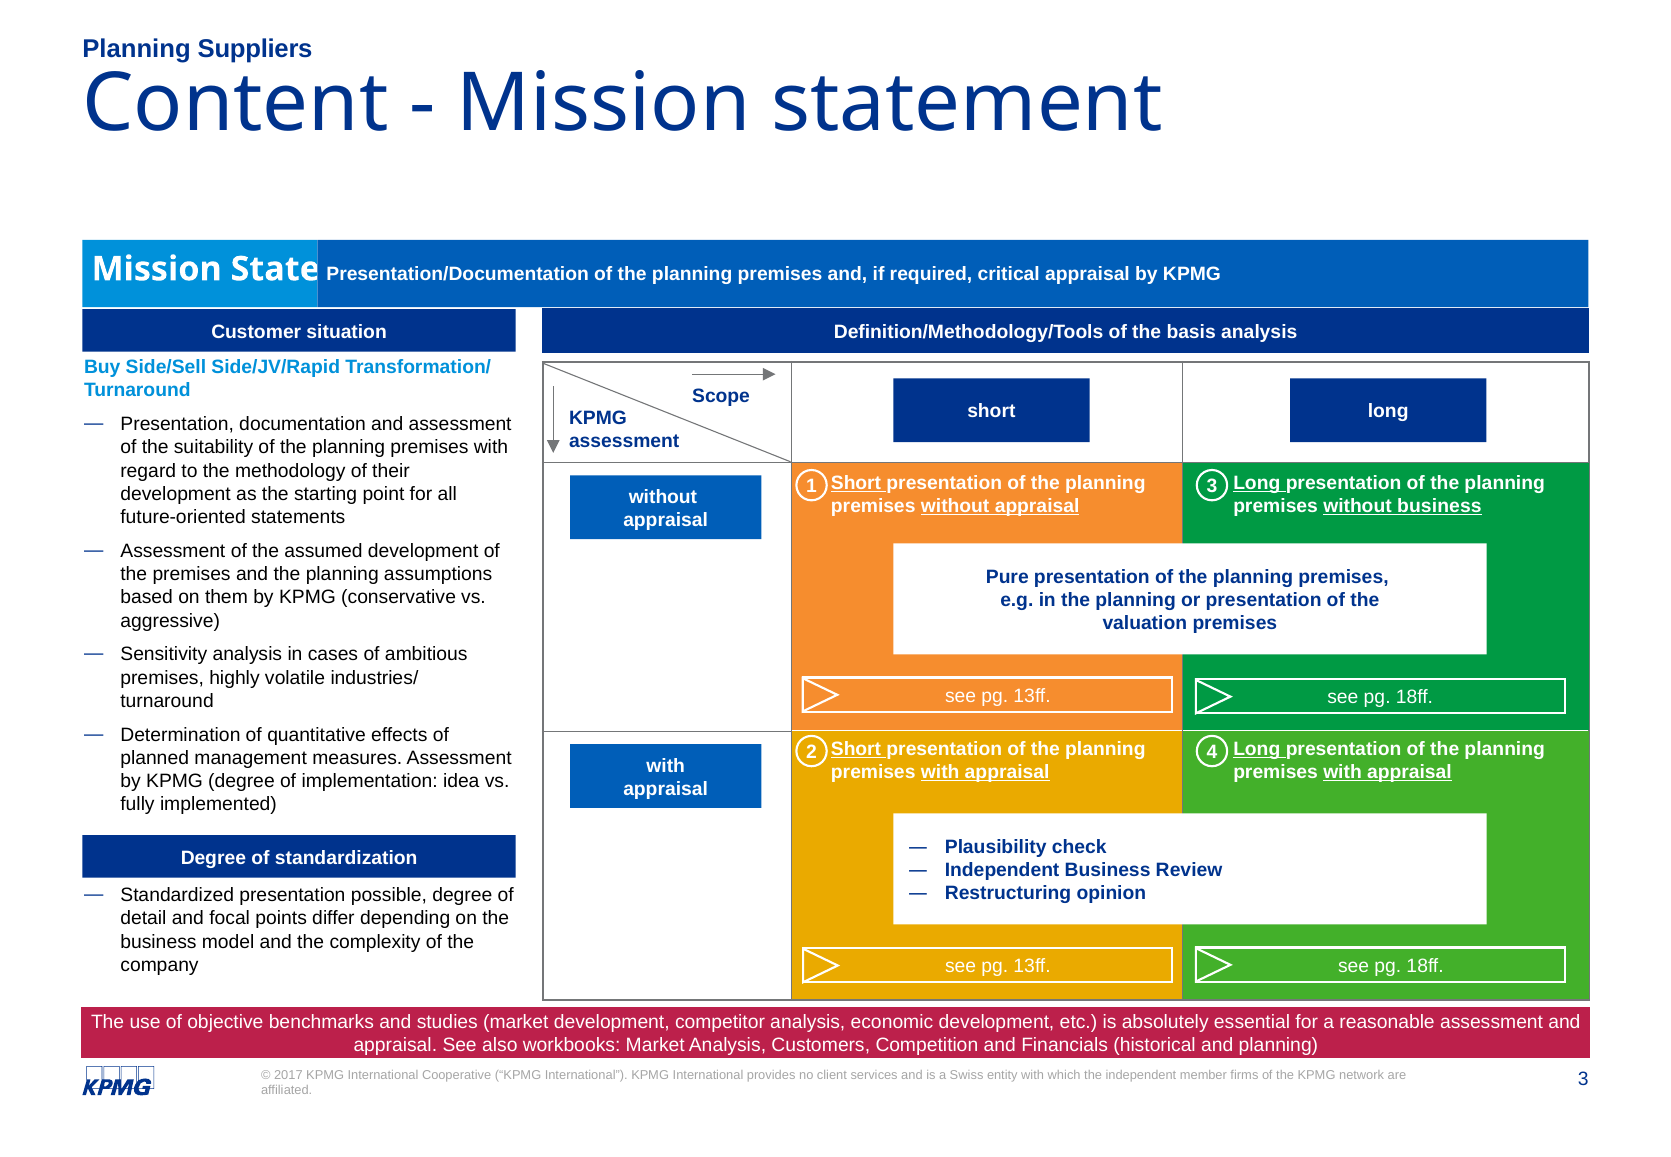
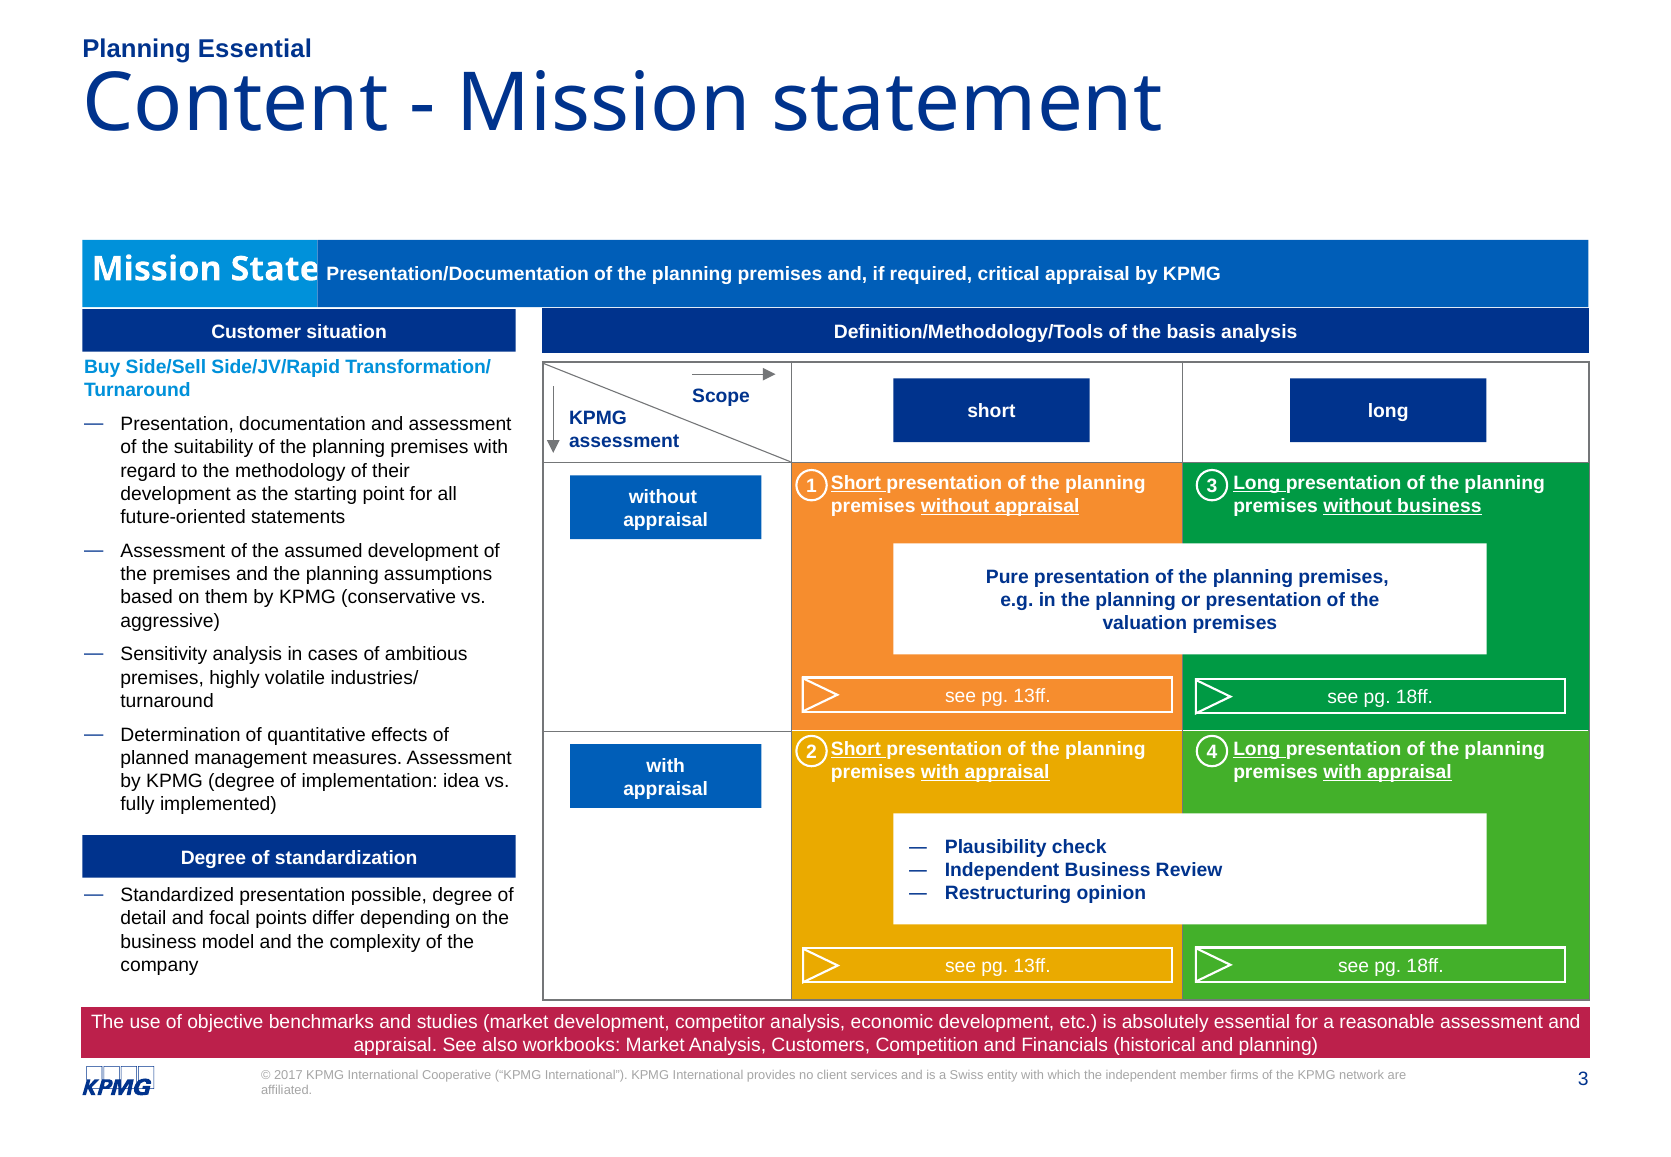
Planning Suppliers: Suppliers -> Essential
